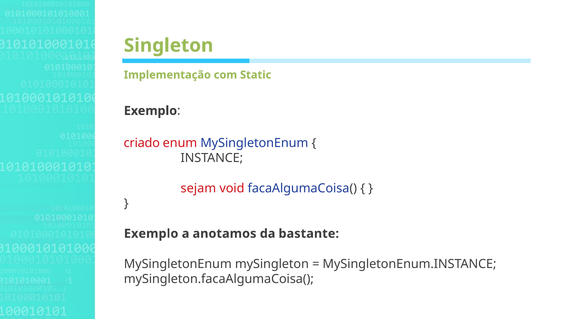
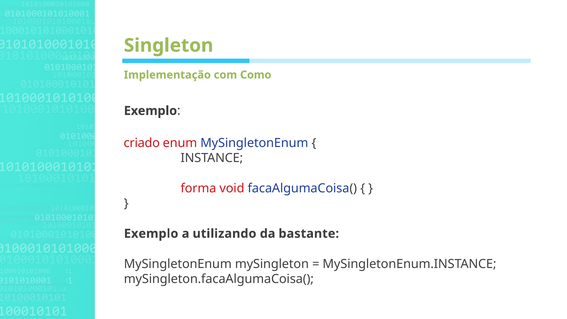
Static: Static -> Como
sejam: sejam -> forma
anotamos: anotamos -> utilizando
